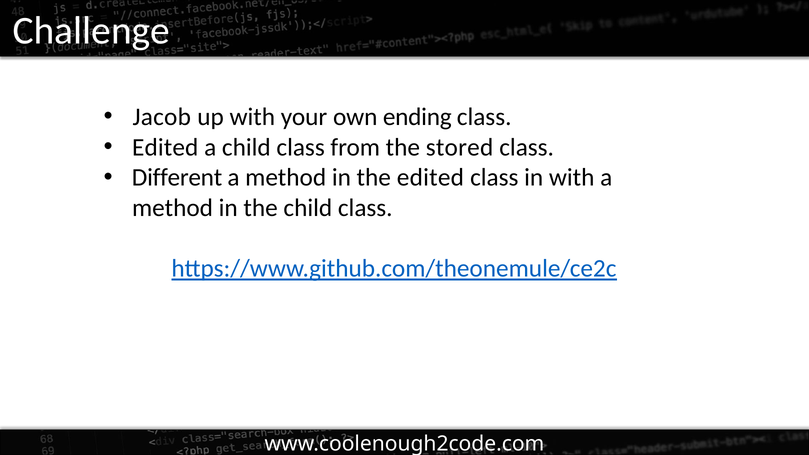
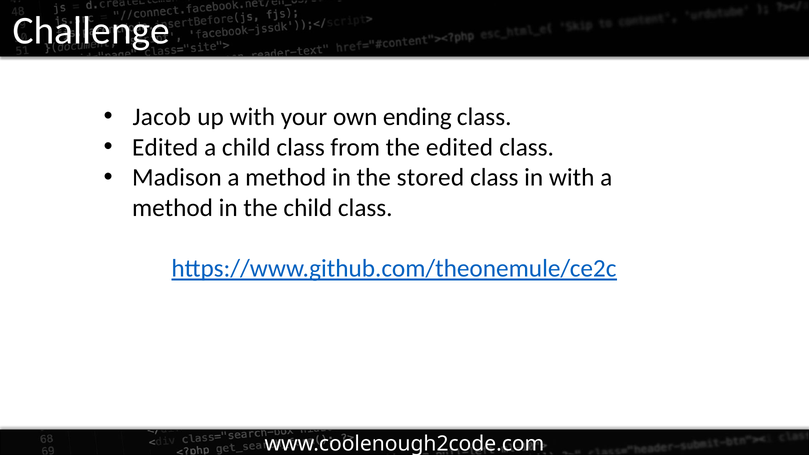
the stored: stored -> edited
Different: Different -> Madison
the edited: edited -> stored
